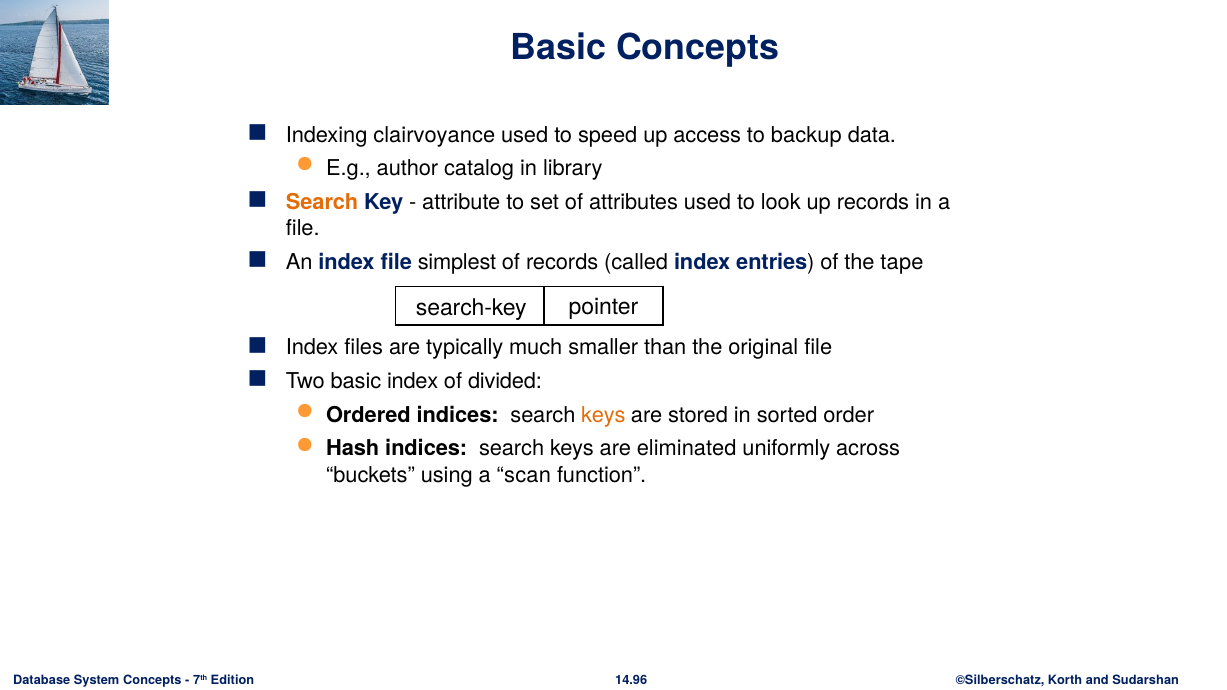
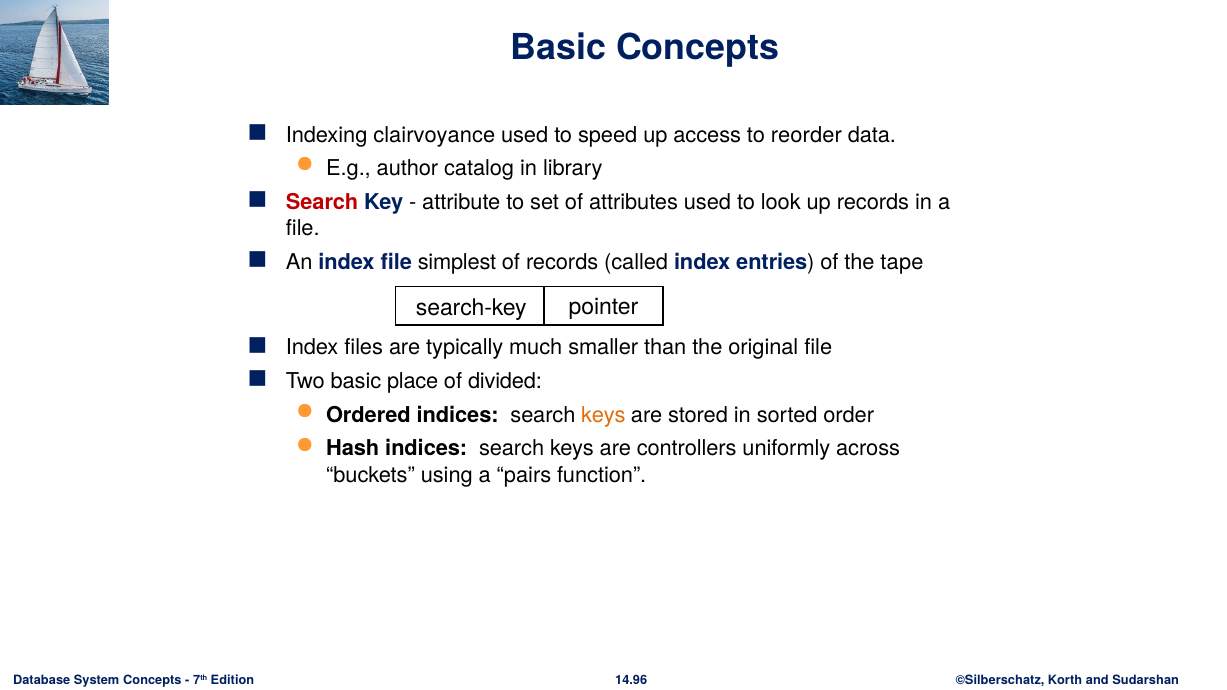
backup: backup -> reorder
Search at (322, 202) colour: orange -> red
basic index: index -> place
eliminated: eliminated -> controllers
scan: scan -> pairs
